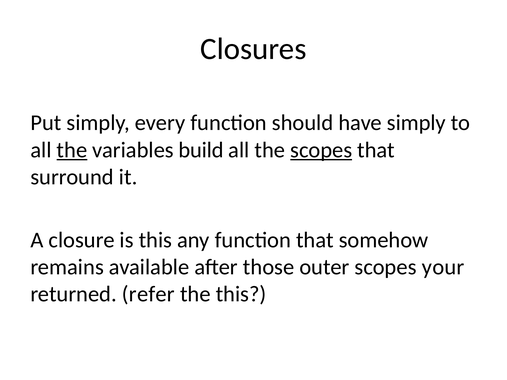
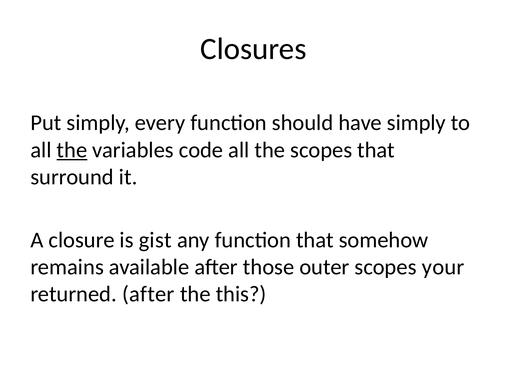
build: build -> code
scopes at (321, 150) underline: present -> none
is this: this -> gist
returned refer: refer -> after
